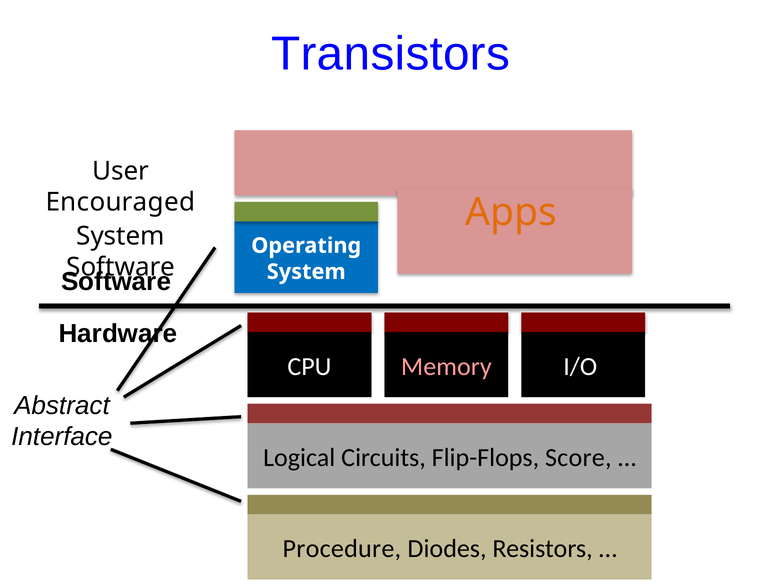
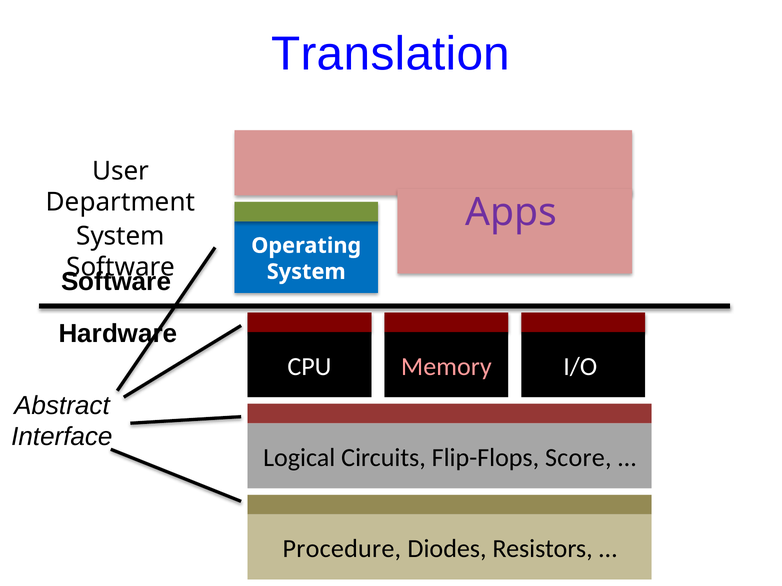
Transistors: Transistors -> Translation
Encouraged: Encouraged -> Department
Apps colour: orange -> purple
